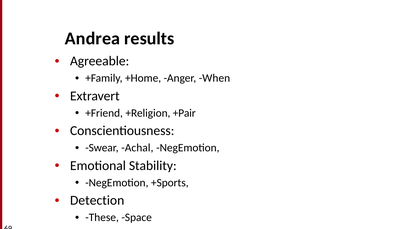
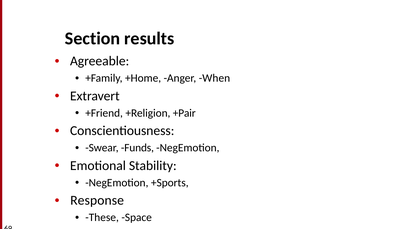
Andrea: Andrea -> Section
Achal: Achal -> Funds
Detection: Detection -> Response
